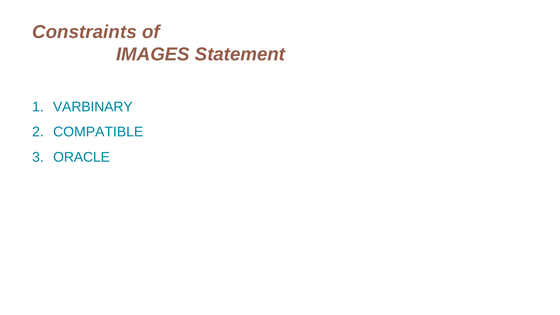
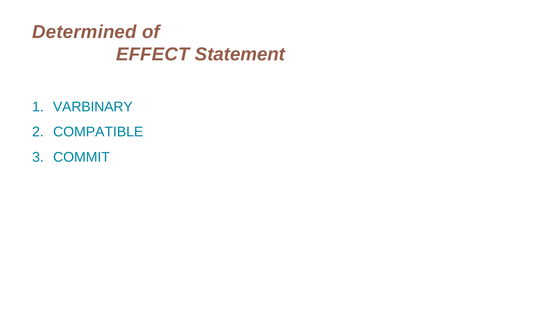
Constraints: Constraints -> Determined
IMAGES: IMAGES -> EFFECT
ORACLE: ORACLE -> COMMIT
